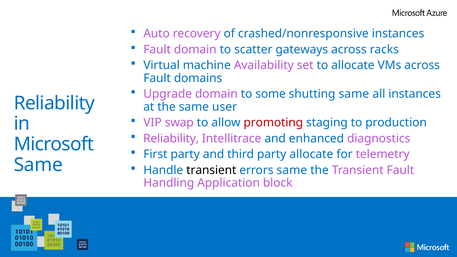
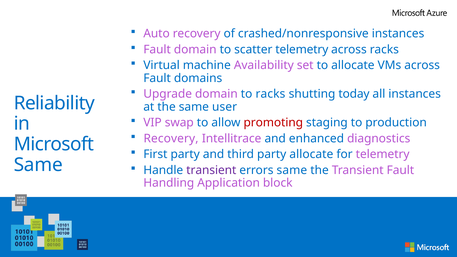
scatter gateways: gateways -> telemetry
to some: some -> racks
shutting same: same -> today
Reliability at (171, 139): Reliability -> Recovery
transient at (211, 170) colour: black -> purple
